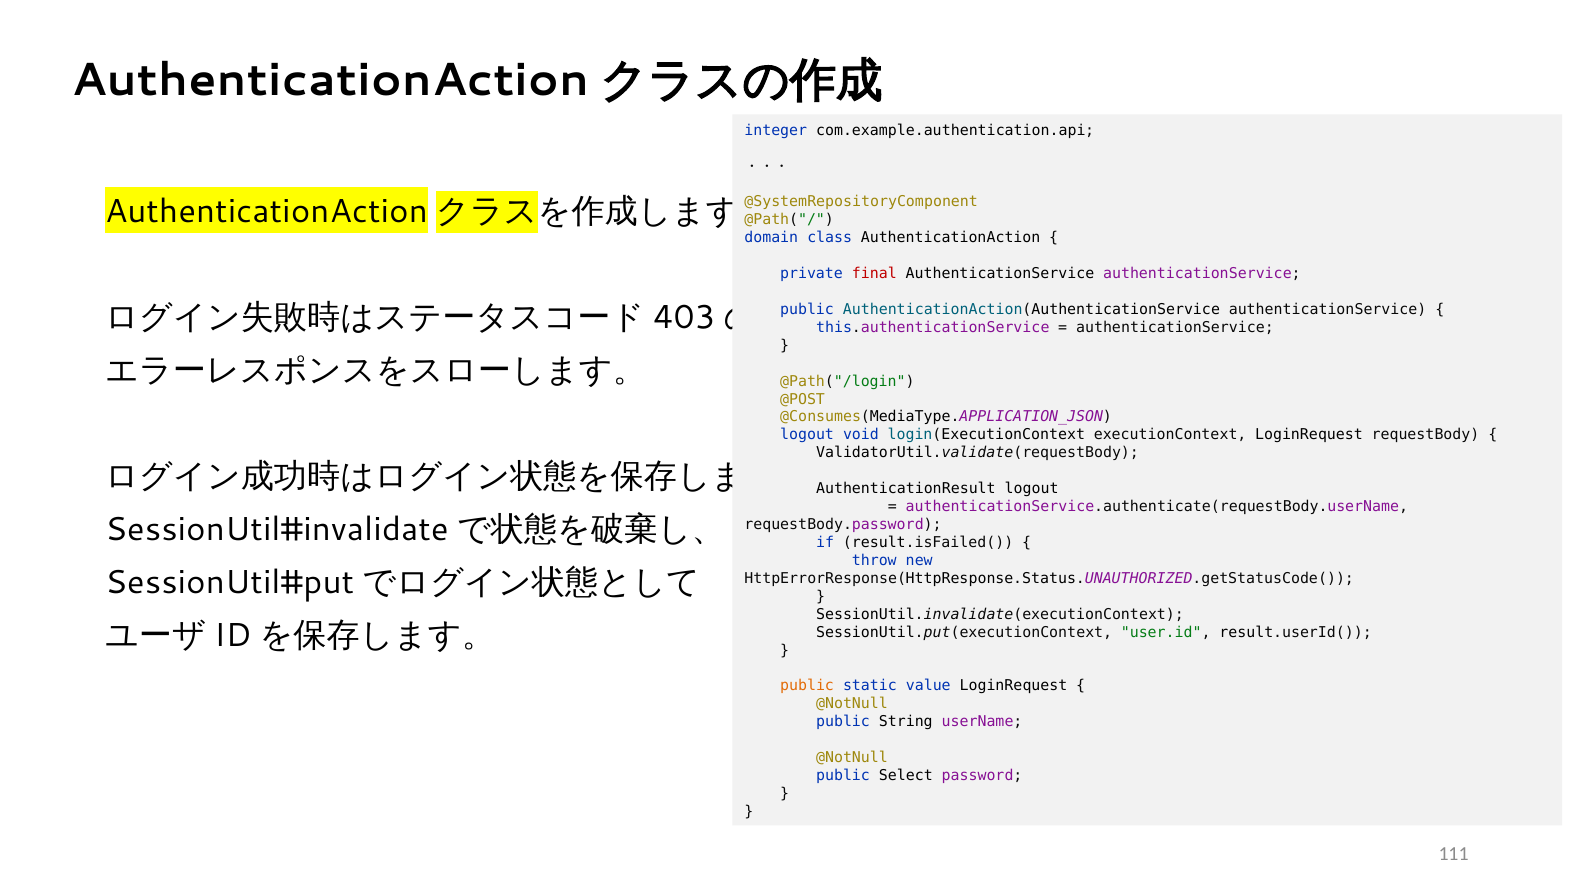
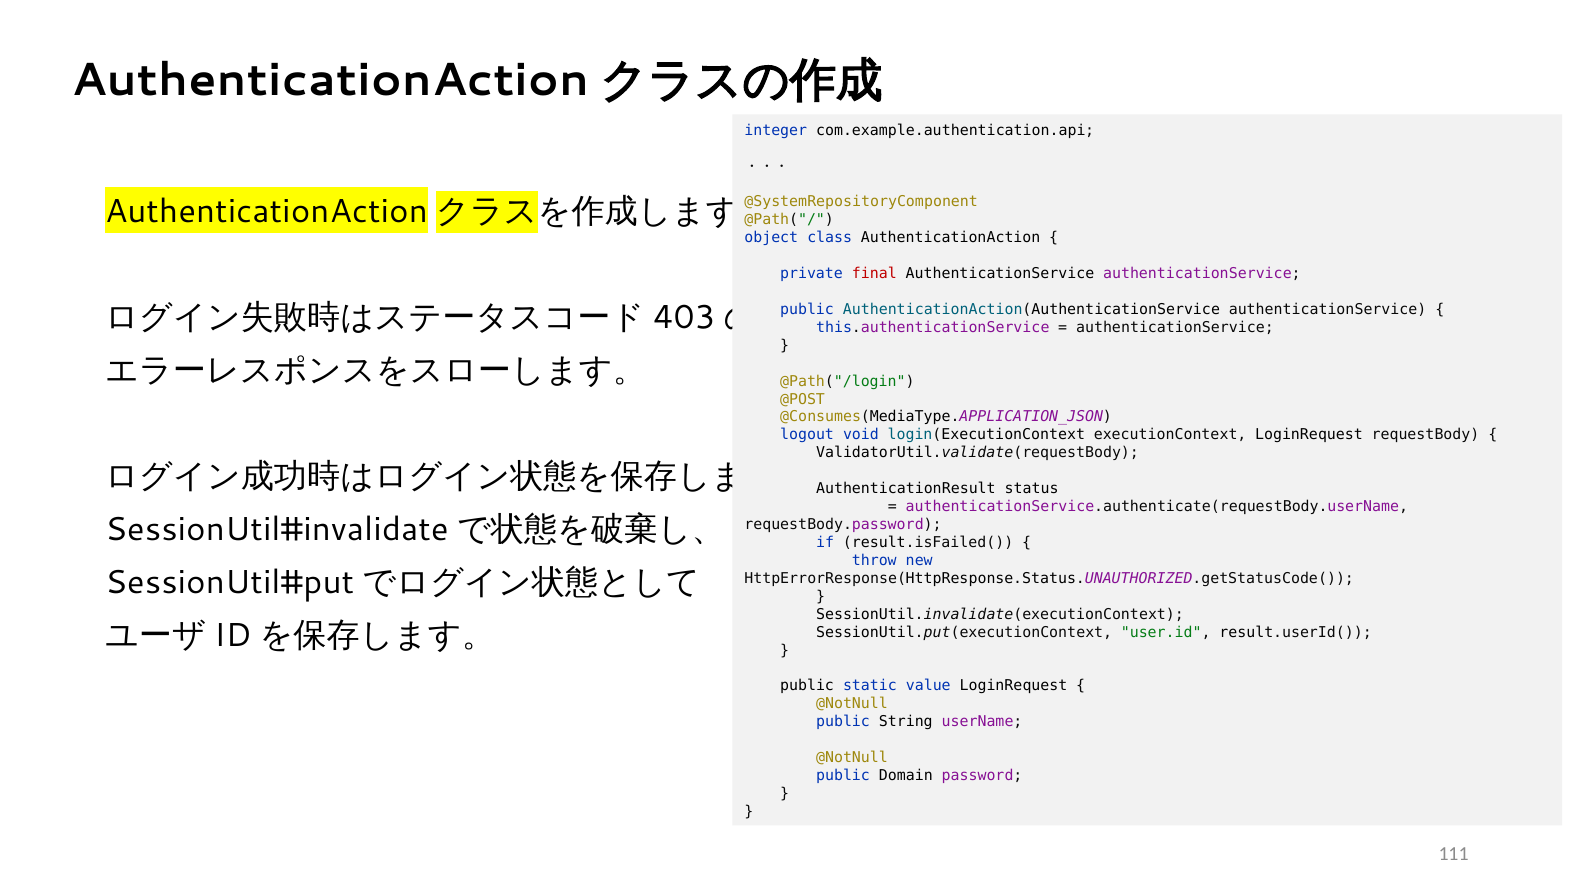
domain: domain -> object
AuthenticationResult logout: logout -> status
public at (807, 686) colour: orange -> black
Select: Select -> Domain
